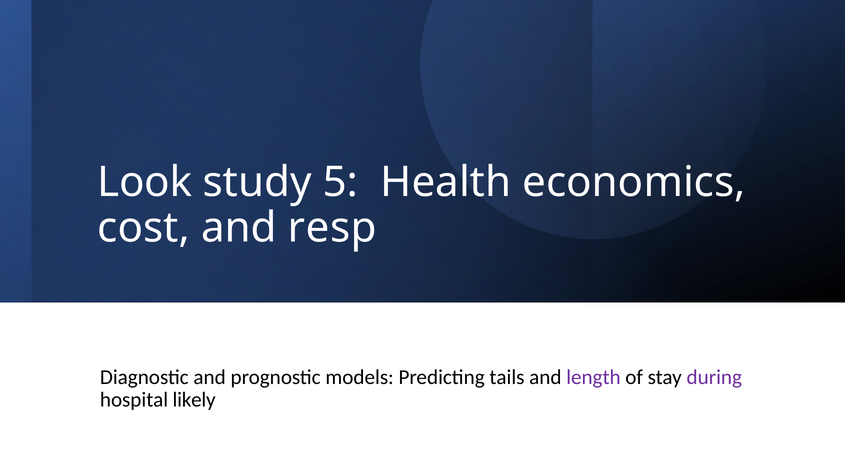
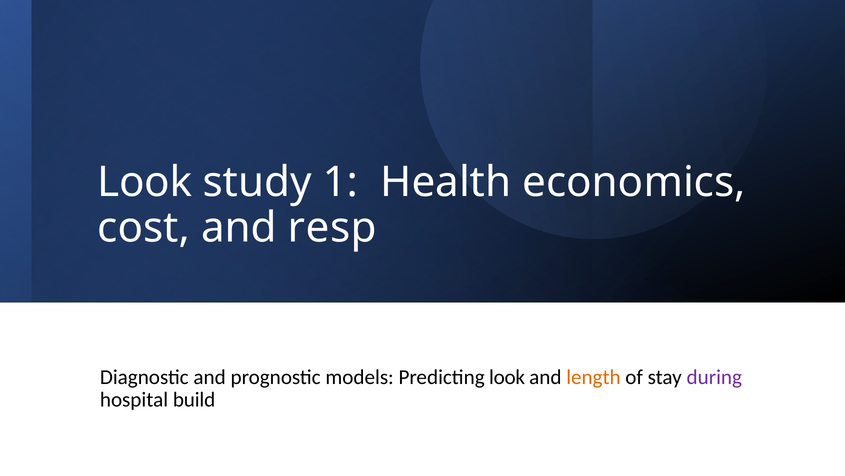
5: 5 -> 1
Predicting tails: tails -> look
length colour: purple -> orange
likely: likely -> build
